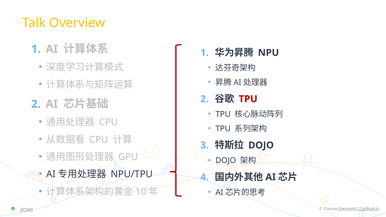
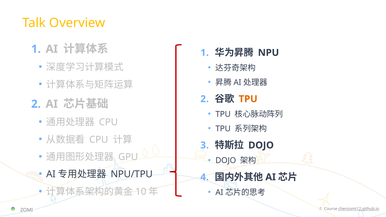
TPU at (248, 99) colour: red -> orange
